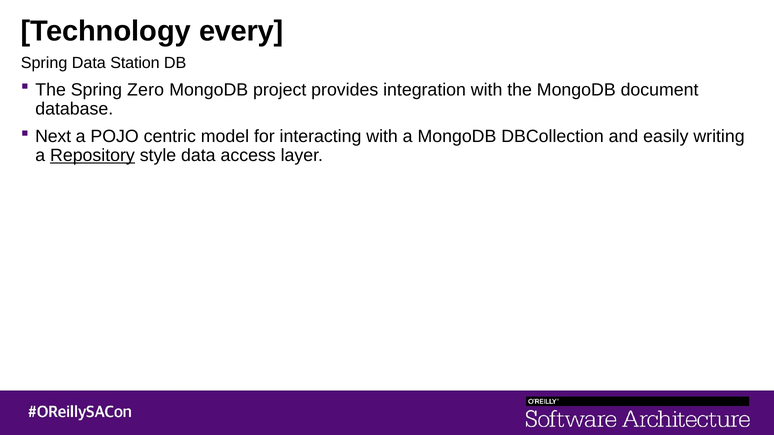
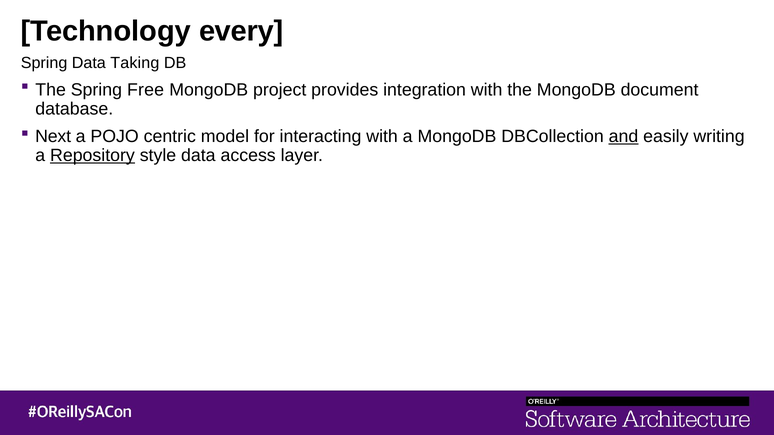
Station: Station -> Taking
Zero: Zero -> Free
and underline: none -> present
